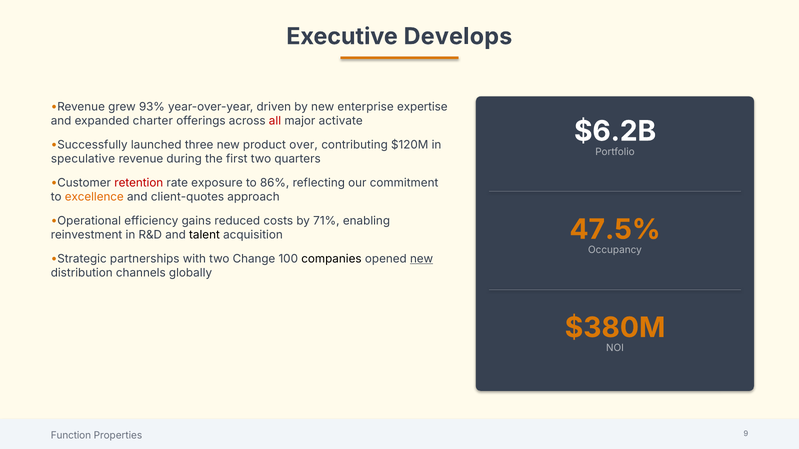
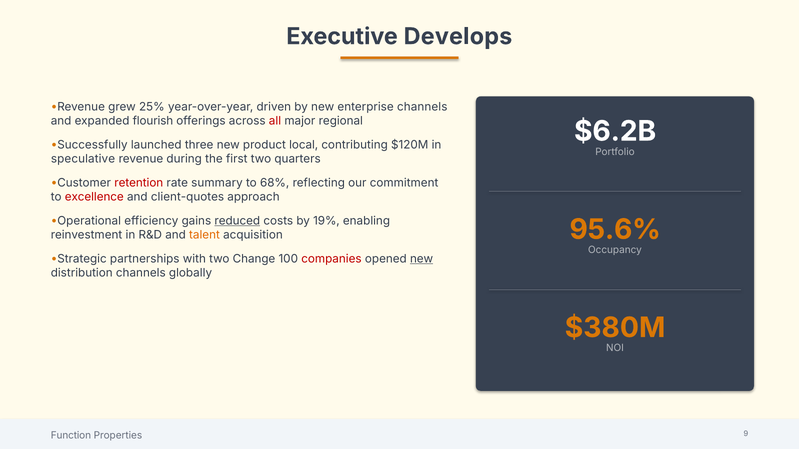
93%: 93% -> 25%
enterprise expertise: expertise -> channels
charter: charter -> flourish
activate: activate -> regional
over: over -> local
exposure: exposure -> summary
86%: 86% -> 68%
excellence colour: orange -> red
reduced underline: none -> present
71%: 71% -> 19%
47.5%: 47.5% -> 95.6%
talent colour: black -> orange
companies colour: black -> red
